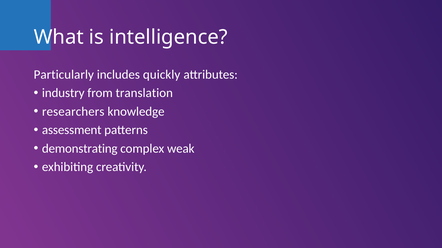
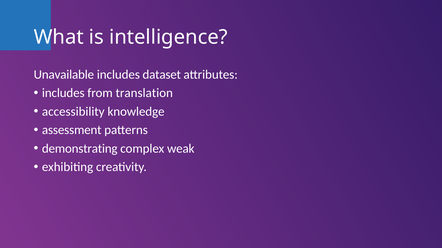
Particularly: Particularly -> Unavailable
quickly: quickly -> dataset
industry at (63, 93): industry -> includes
researchers: researchers -> accessibility
